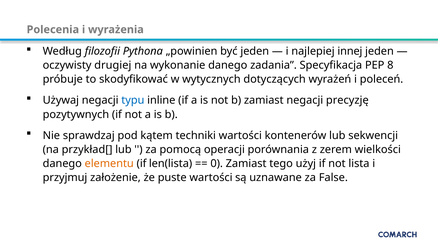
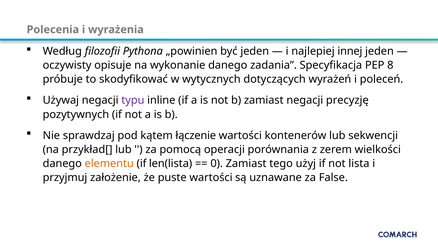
drugiej: drugiej -> opisuje
typu colour: blue -> purple
techniki: techniki -> łączenie
